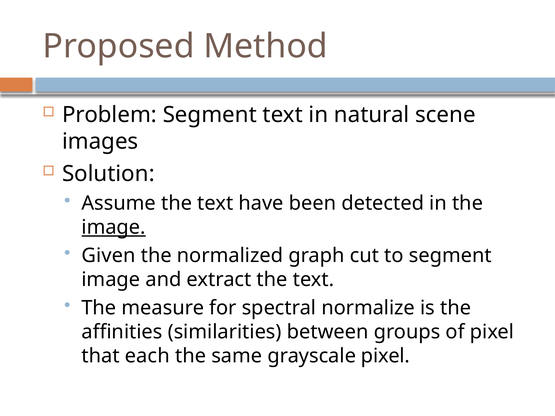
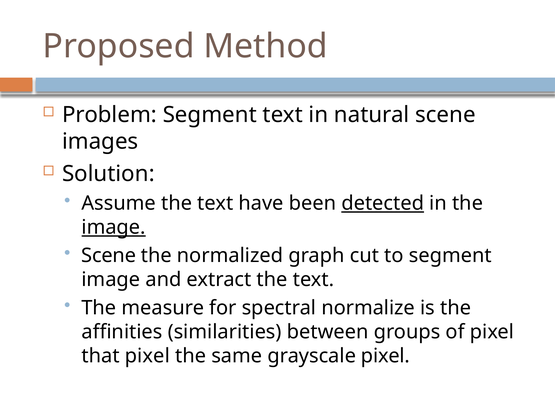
detected underline: none -> present
Given at (108, 256): Given -> Scene
that each: each -> pixel
